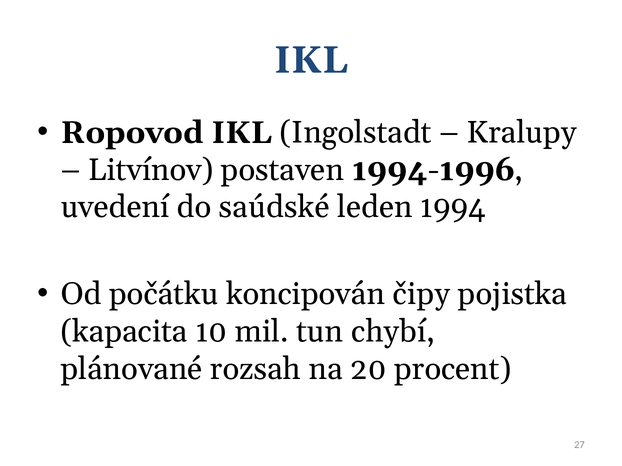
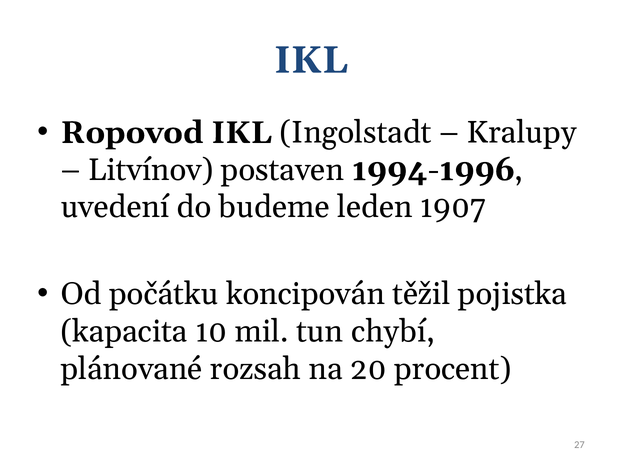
saúdské: saúdské -> budeme
1994: 1994 -> 1907
čipy: čipy -> těžil
